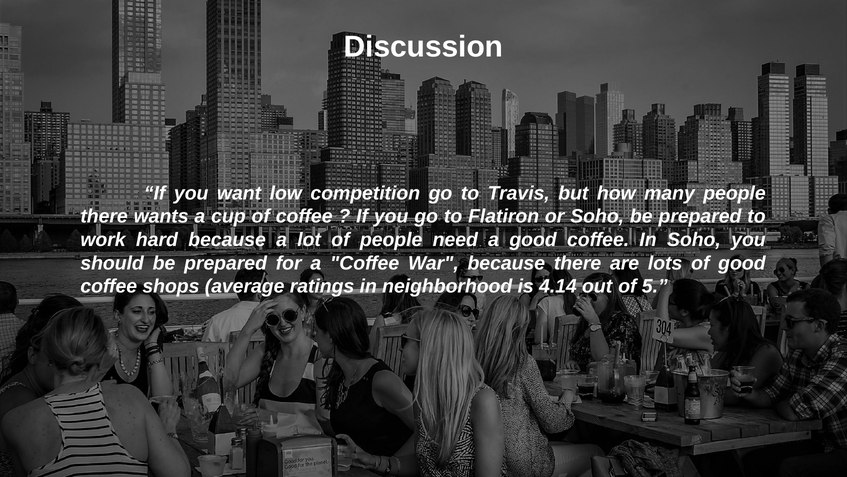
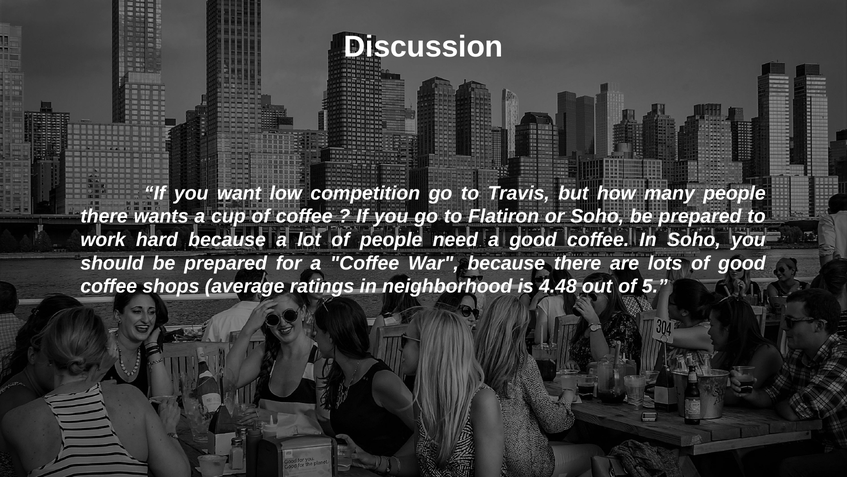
4.14: 4.14 -> 4.48
